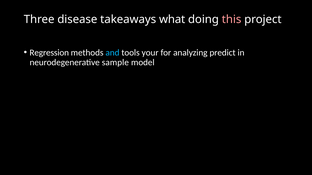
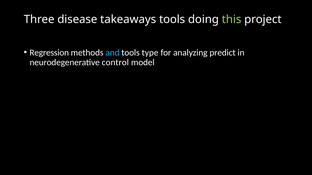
takeaways what: what -> tools
this colour: pink -> light green
your: your -> type
sample: sample -> control
